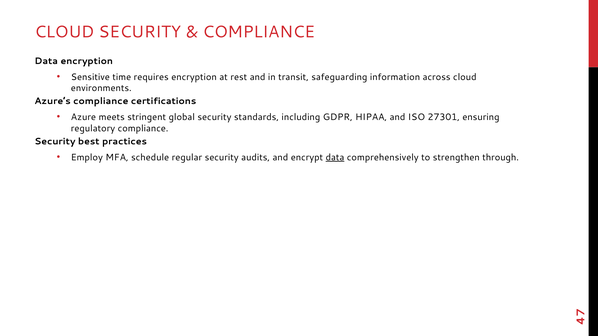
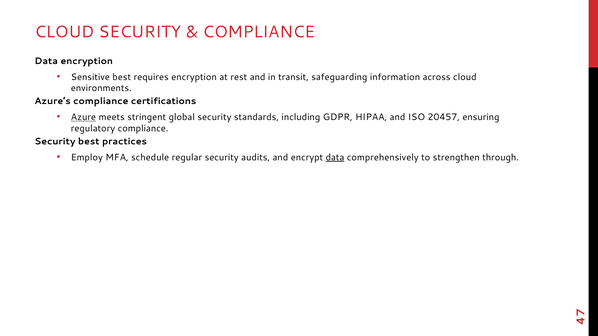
Sensitive time: time -> best
Azure underline: none -> present
27301: 27301 -> 20457
